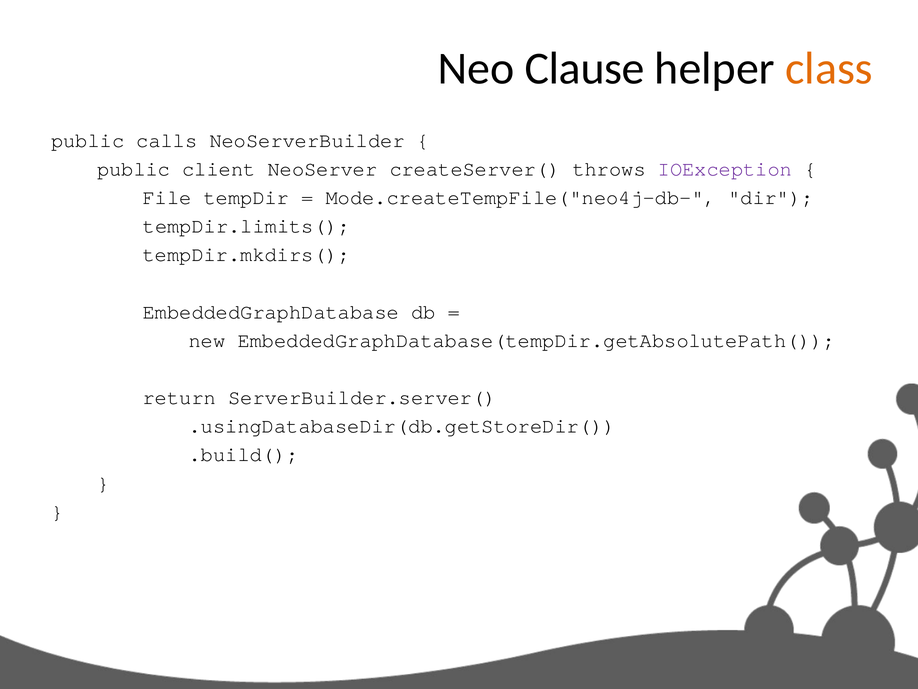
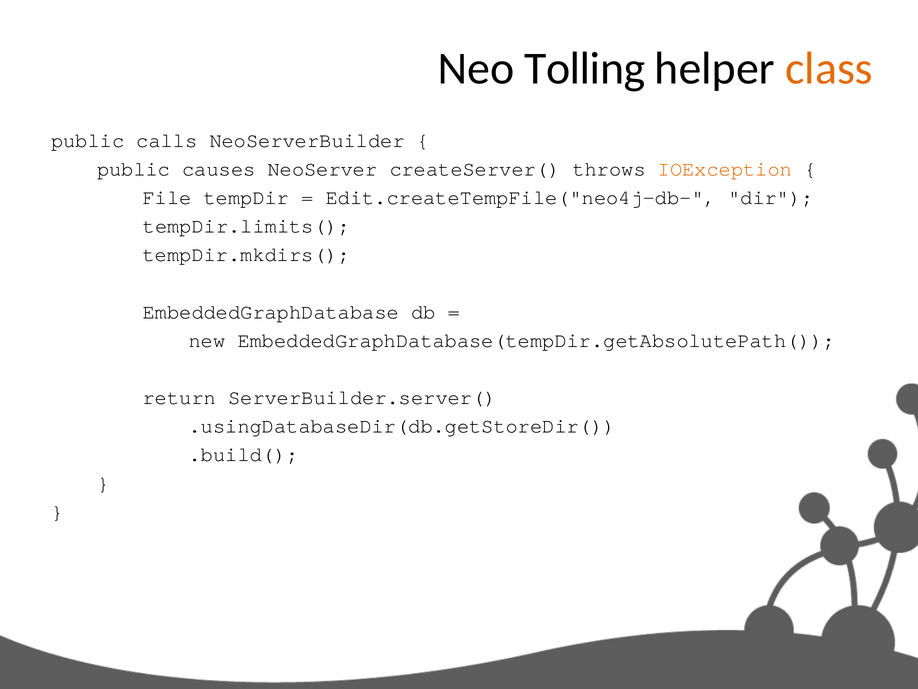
Clause: Clause -> Tolling
client: client -> causes
IOException colour: purple -> orange
Mode.createTempFile("neo4j-db-: Mode.createTempFile("neo4j-db- -> Edit.createTempFile("neo4j-db-
